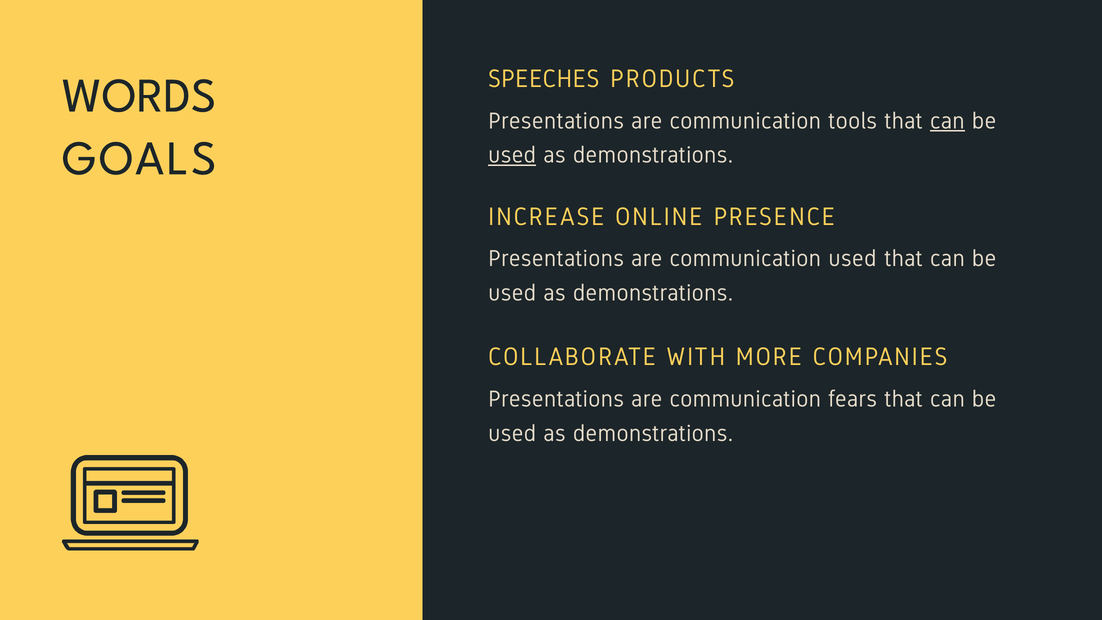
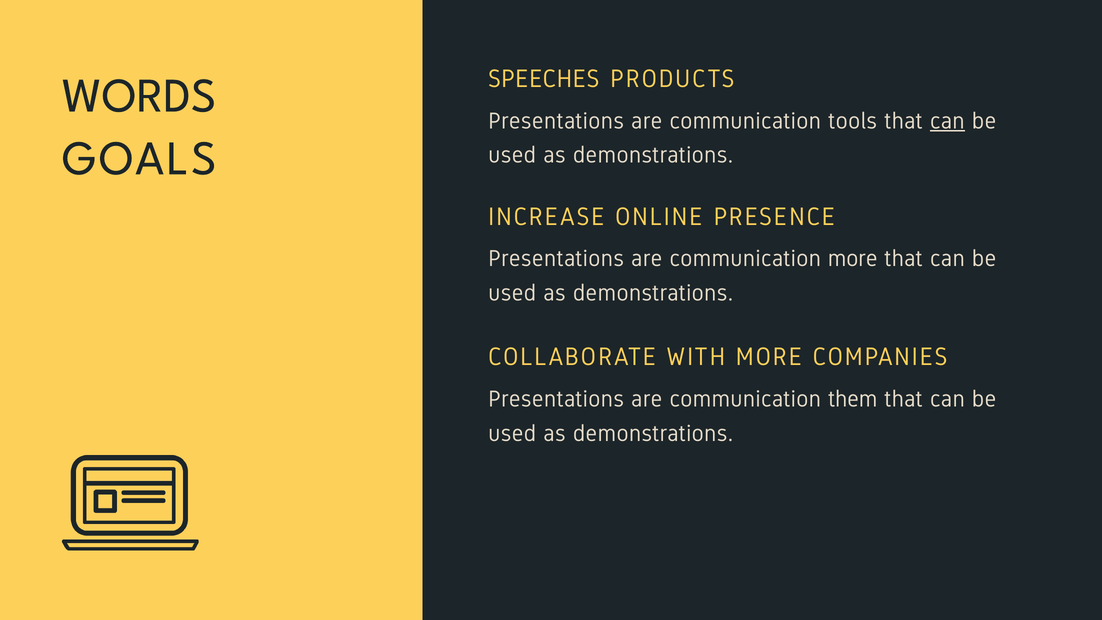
used at (512, 155) underline: present -> none
communication used: used -> more
fears: fears -> them
